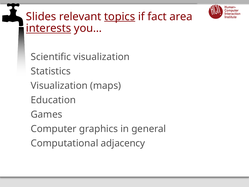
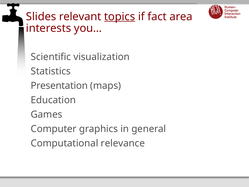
interests underline: present -> none
Visualization at (59, 86): Visualization -> Presentation
adjacency: adjacency -> relevance
